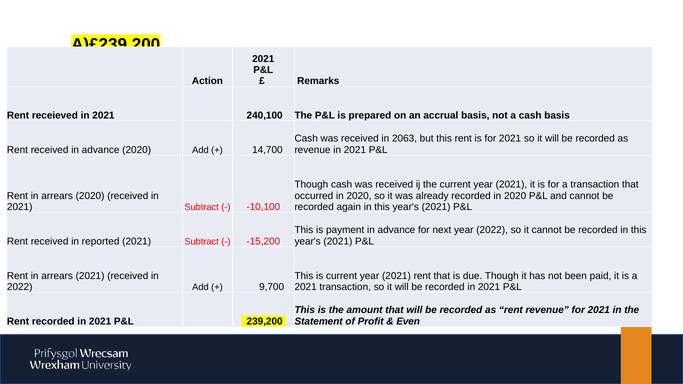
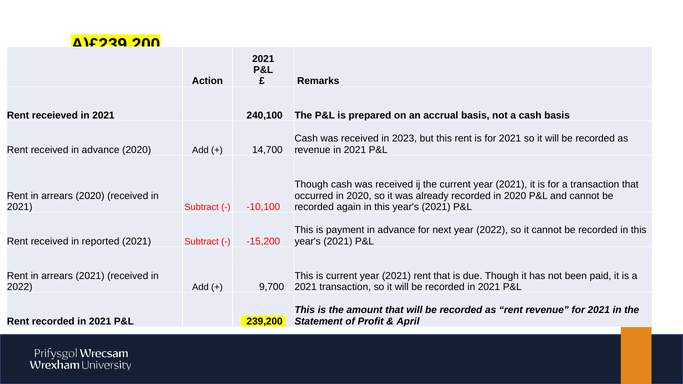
2063: 2063 -> 2023
Even: Even -> April
